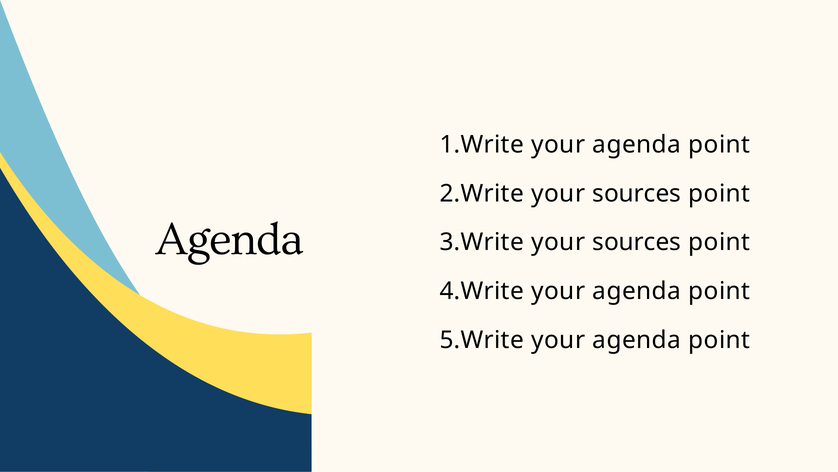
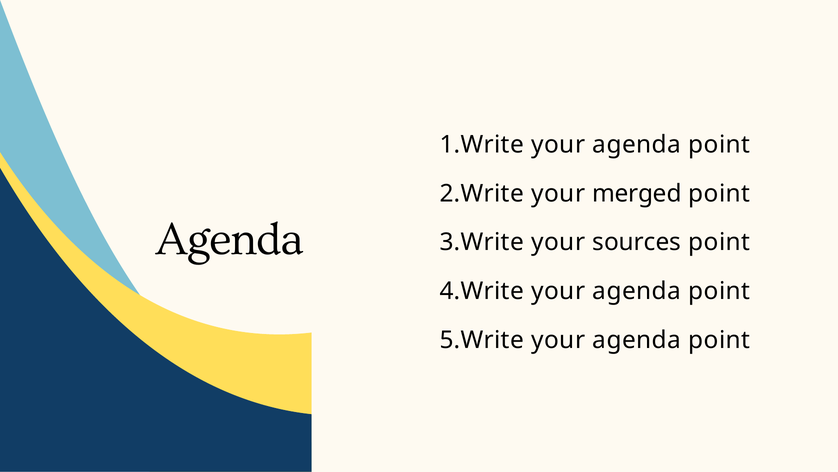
sources at (637, 193): sources -> merged
